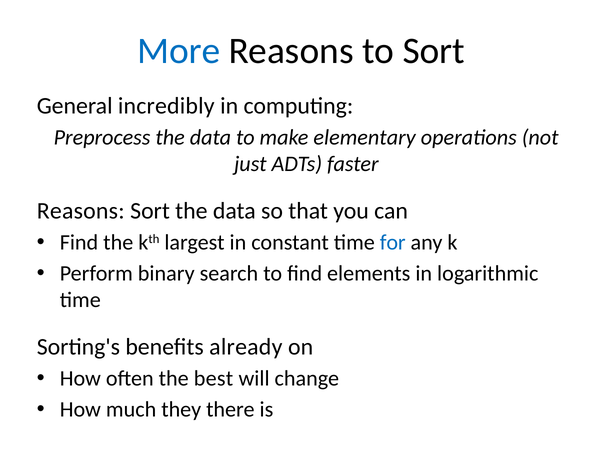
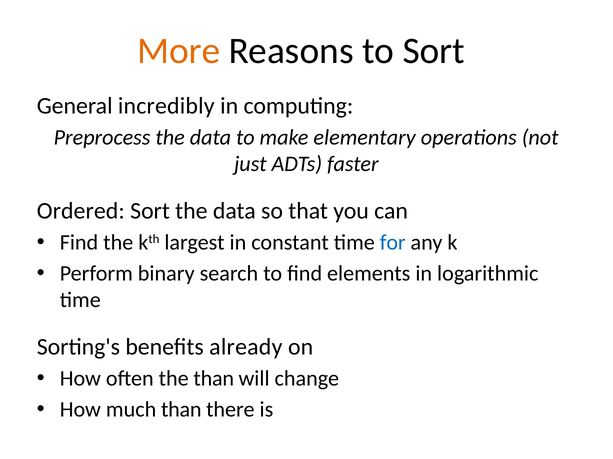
More colour: blue -> orange
Reasons at (81, 211): Reasons -> Ordered
the best: best -> than
much they: they -> than
